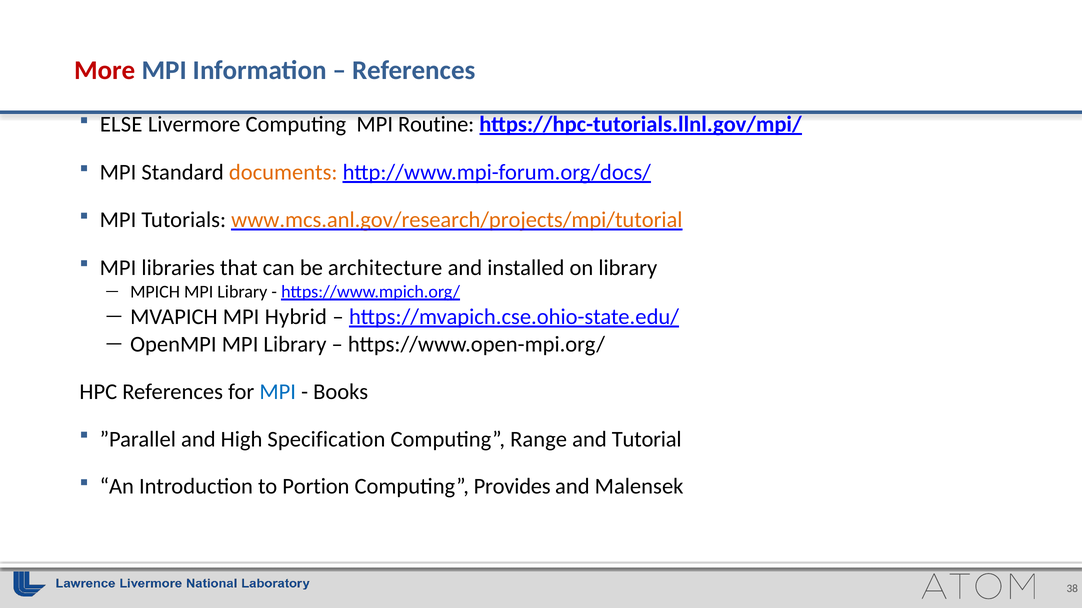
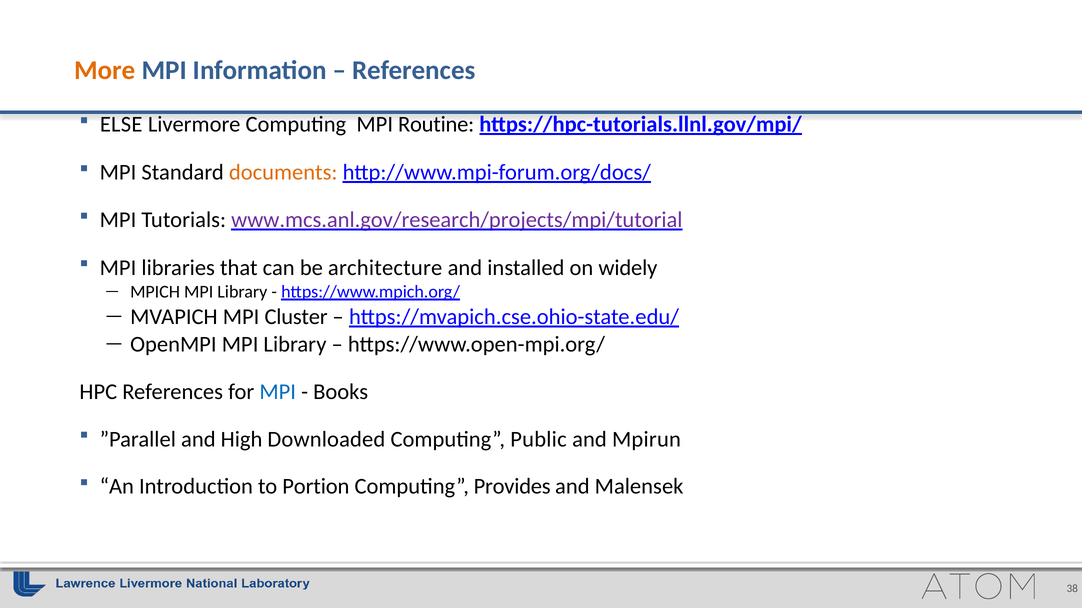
More colour: red -> orange
www.mcs.anl.gov/research/projects/mpi/tutorial colour: orange -> purple
on library: library -> widely
Hybrid: Hybrid -> Cluster
Specification: Specification -> Downloaded
Range: Range -> Public
Tutorial: Tutorial -> Mpirun
